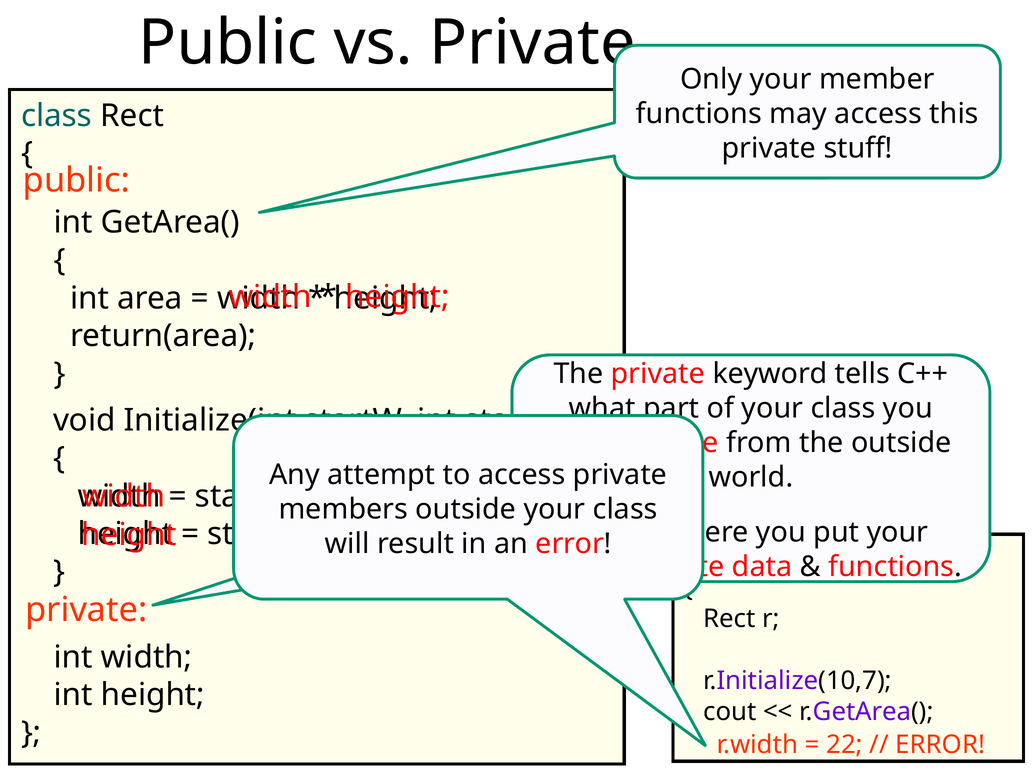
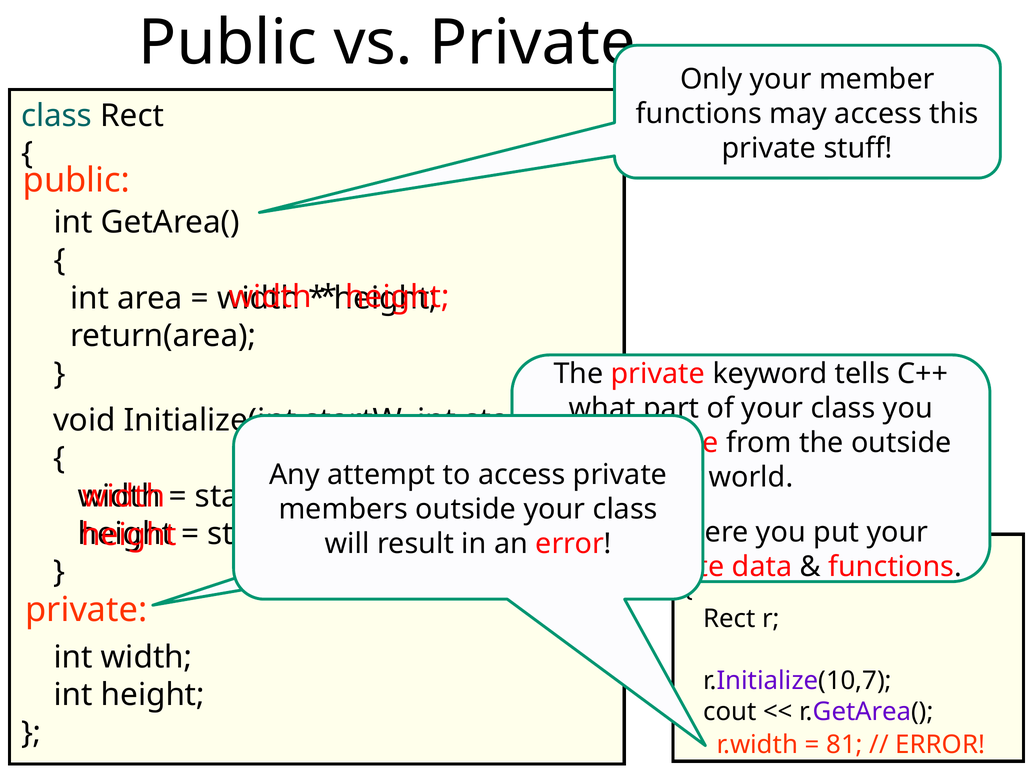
22: 22 -> 81
